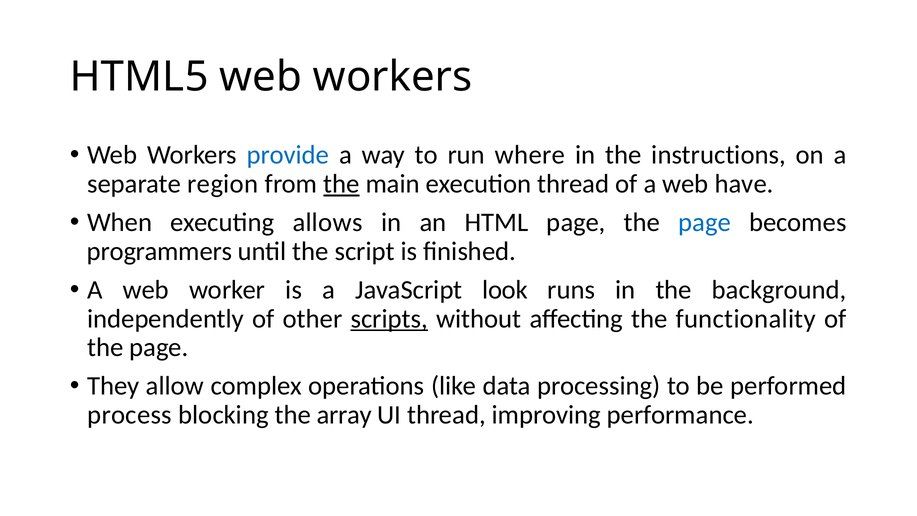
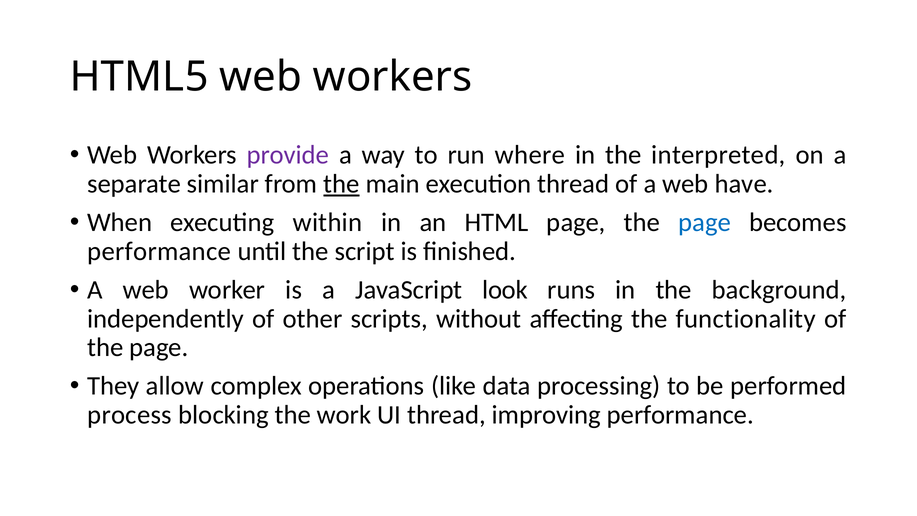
provide colour: blue -> purple
instructions: instructions -> interpreted
region: region -> similar
allows: allows -> within
programmers at (159, 251): programmers -> performance
scripts underline: present -> none
array: array -> work
